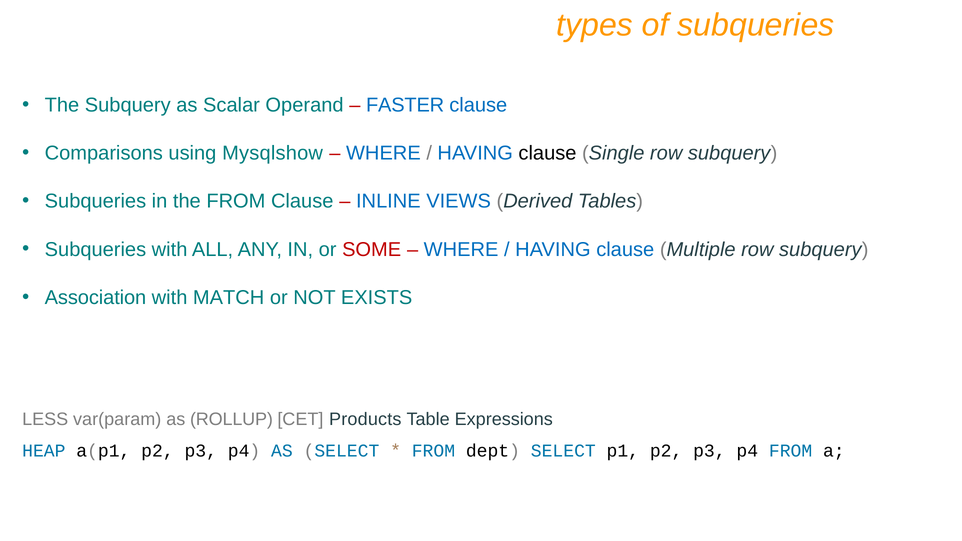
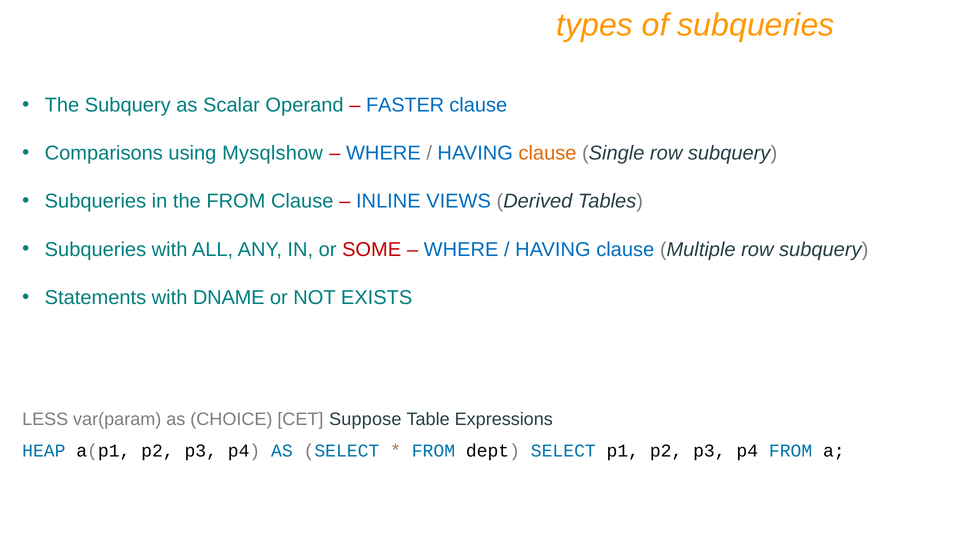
clause at (547, 153) colour: black -> orange
Association: Association -> Statements
MATCH: MATCH -> DNAME
ROLLUP: ROLLUP -> CHOICE
Products: Products -> Suppose
